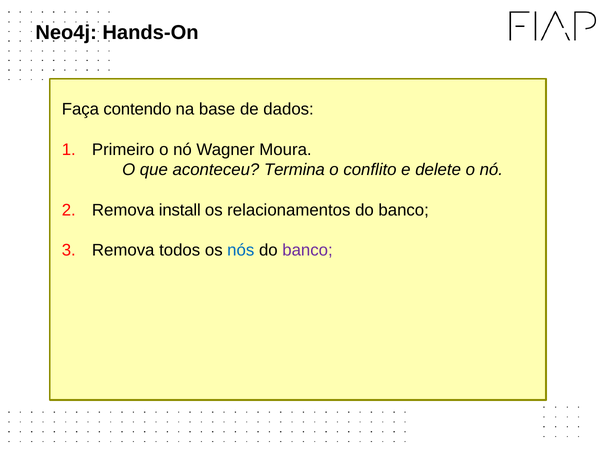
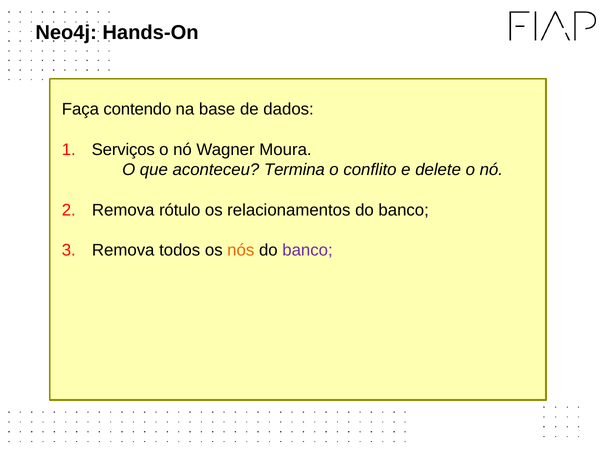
Primeiro: Primeiro -> Serviços
install: install -> rótulo
nós colour: blue -> orange
